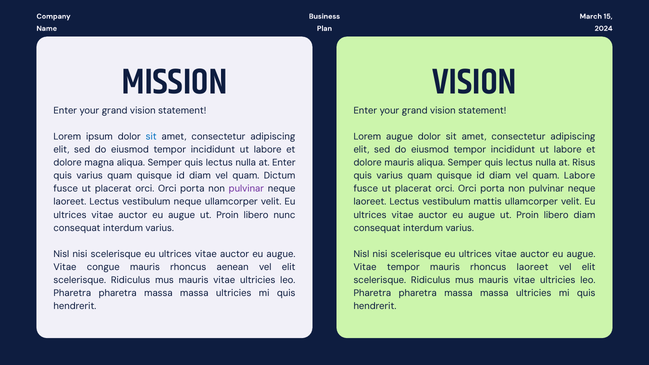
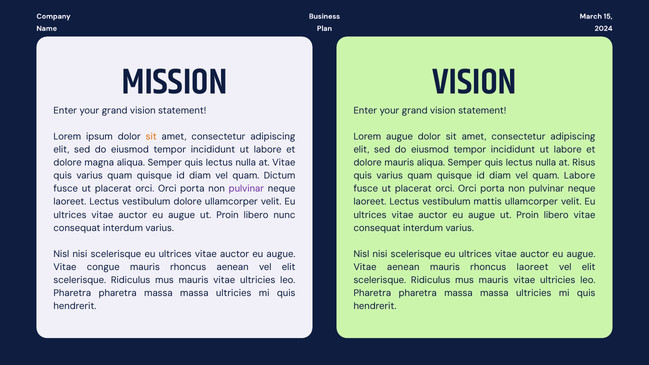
sit at (151, 137) colour: blue -> orange
at Enter: Enter -> Vitae
vestibulum neque: neque -> dolore
libero diam: diam -> vitae
Vitae tempor: tempor -> aenean
